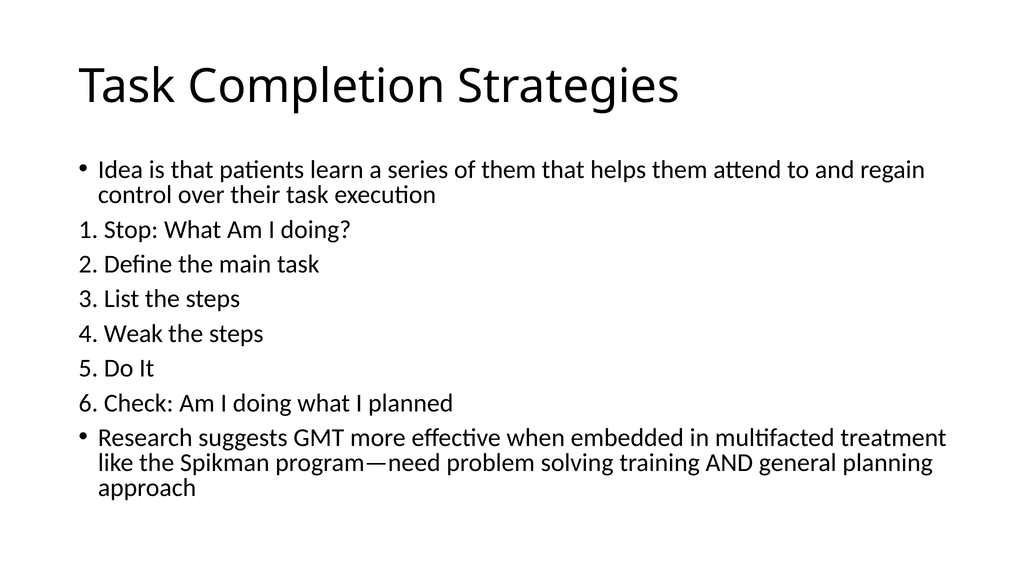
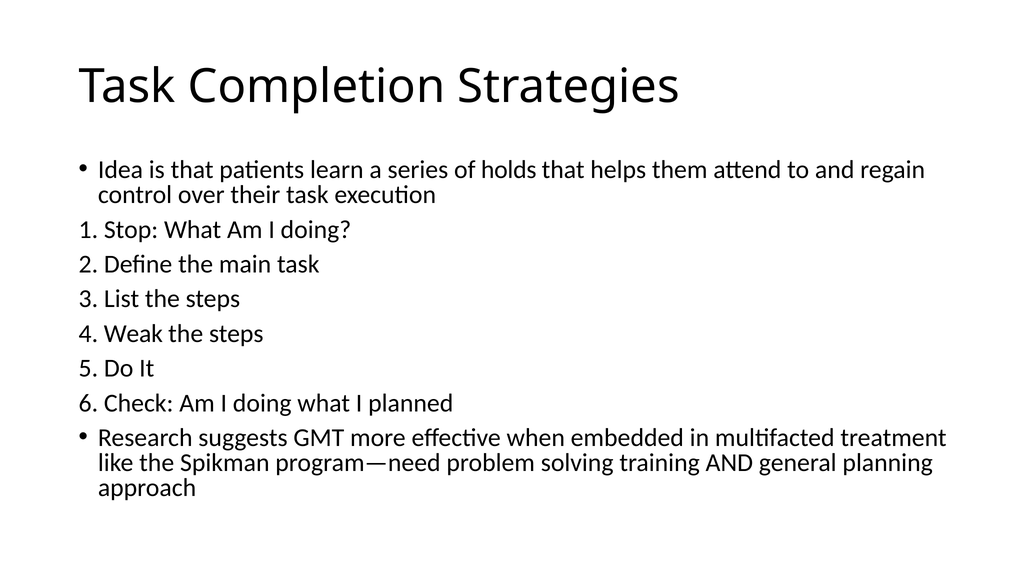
of them: them -> holds
